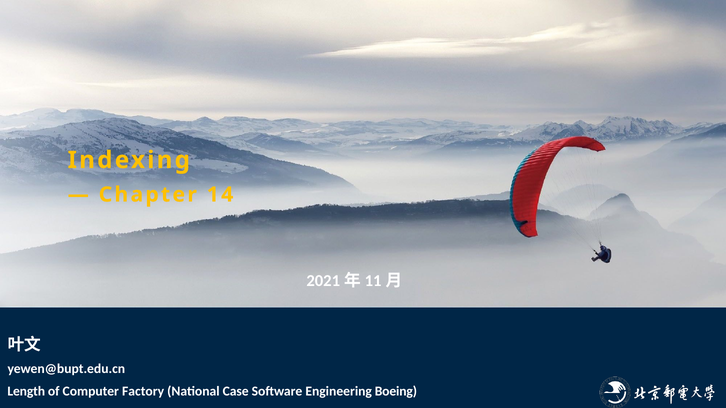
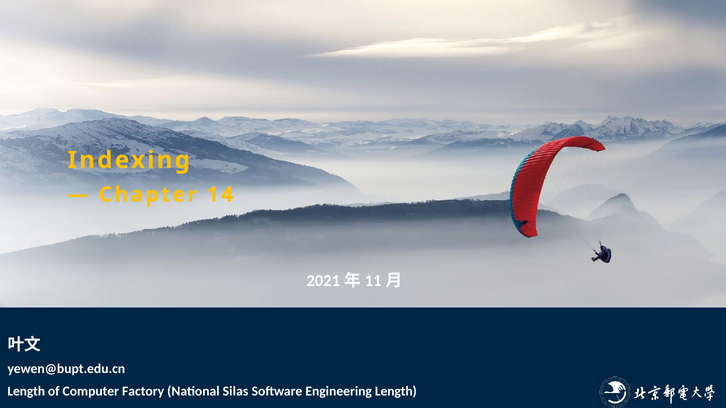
Case: Case -> Silas
Engineering Boeing: Boeing -> Length
